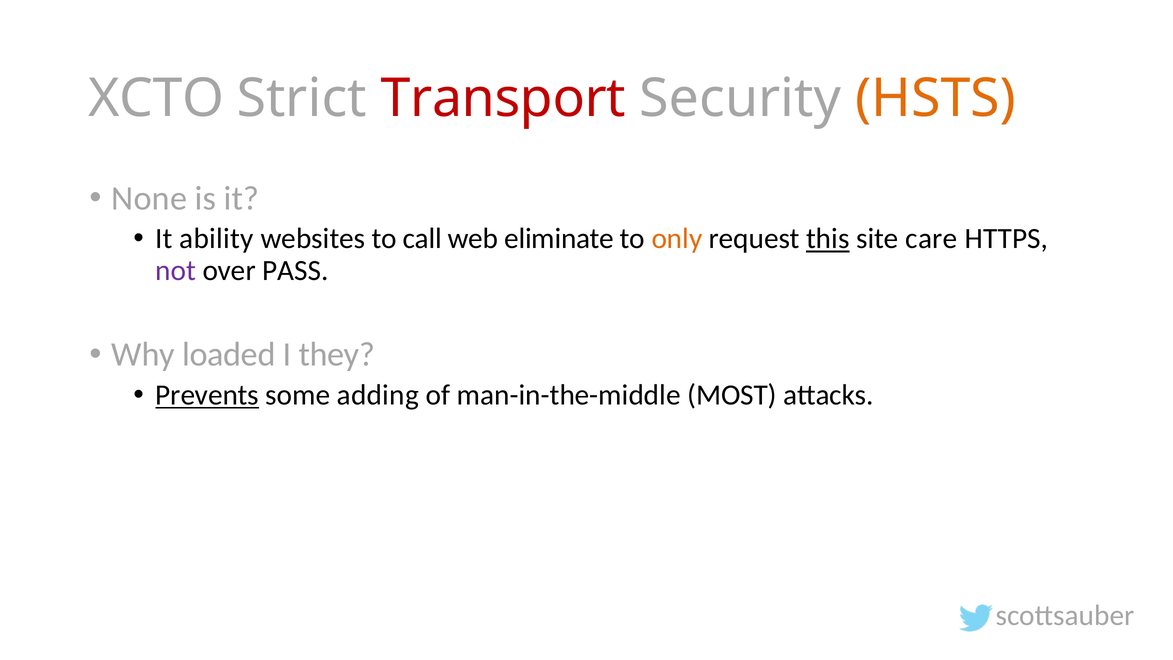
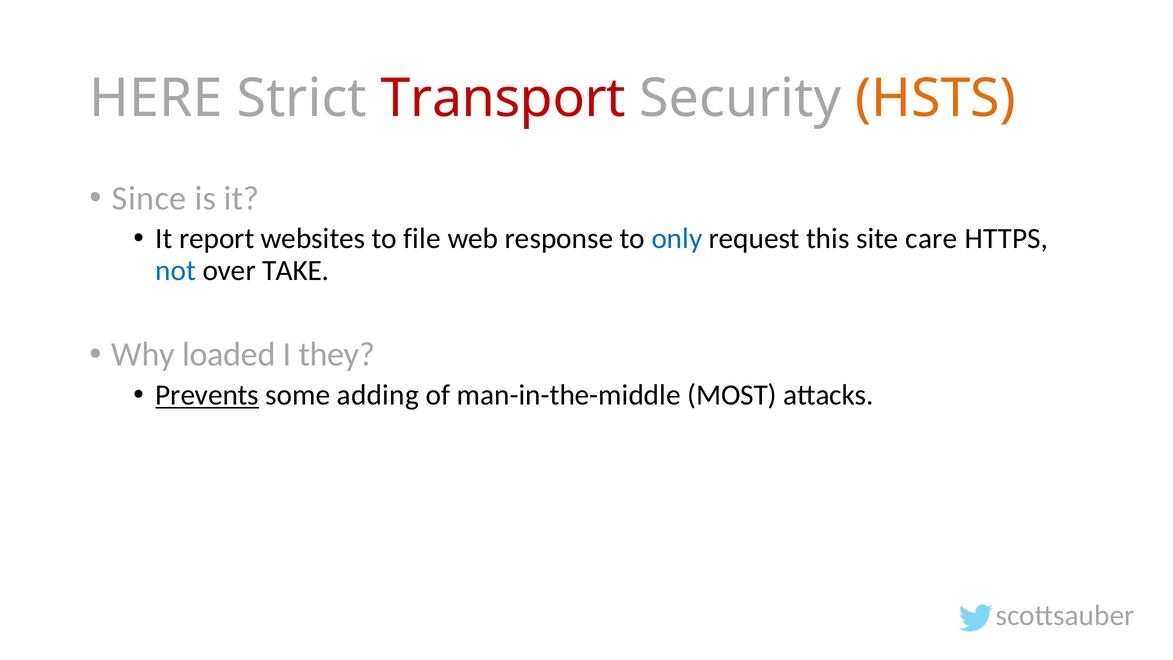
XCTO: XCTO -> HERE
None: None -> Since
ability: ability -> report
call: call -> file
eliminate: eliminate -> response
only colour: orange -> blue
this underline: present -> none
not colour: purple -> blue
PASS: PASS -> TAKE
